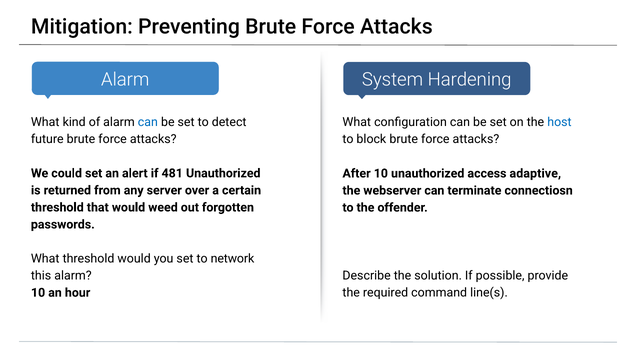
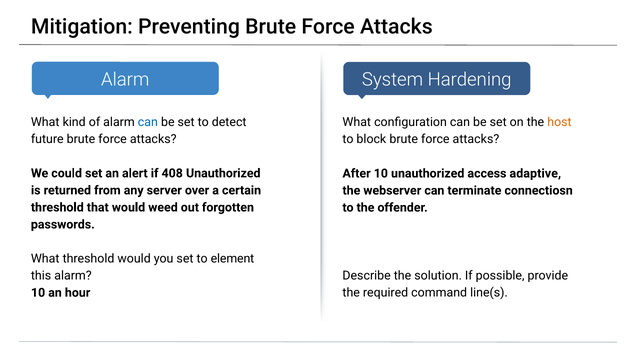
host colour: blue -> orange
481: 481 -> 408
network: network -> element
